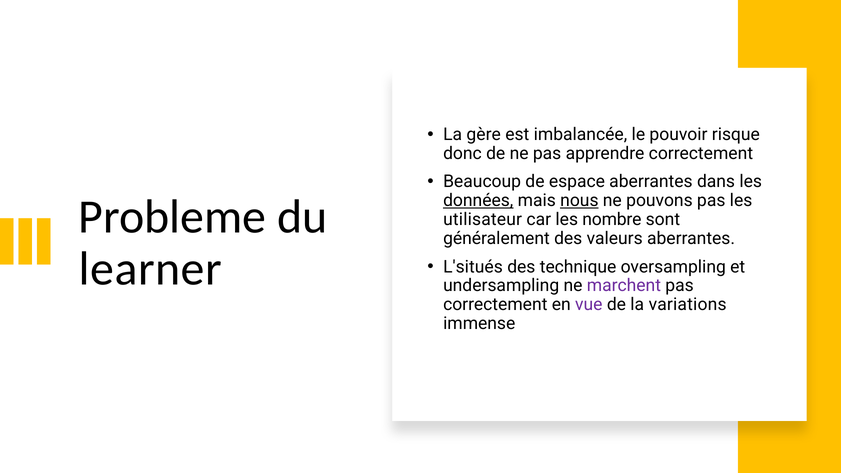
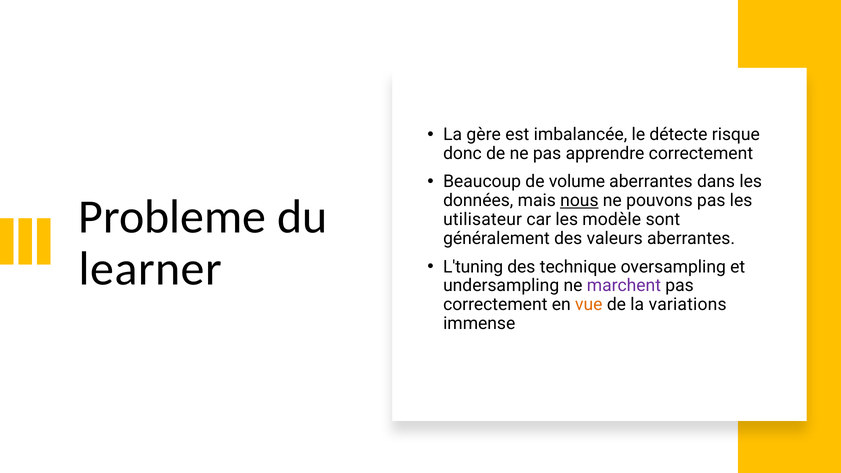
pouvoir: pouvoir -> détecte
espace: espace -> volume
données underline: present -> none
nombre: nombre -> modèle
L'situés: L'situés -> L'tuning
vue colour: purple -> orange
